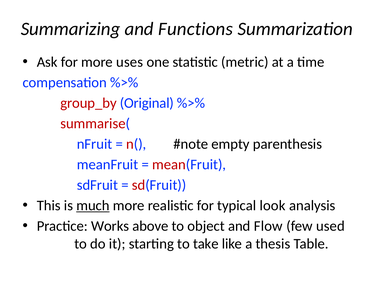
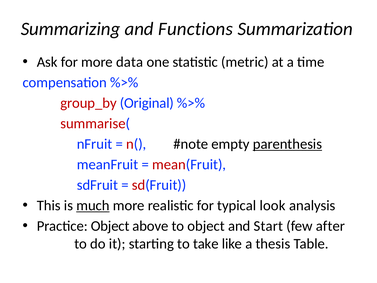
uses: uses -> data
parenthesis underline: none -> present
Practice Works: Works -> Object
Flow: Flow -> Start
used: used -> after
